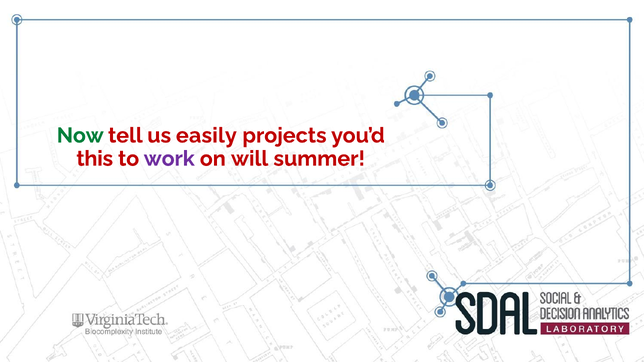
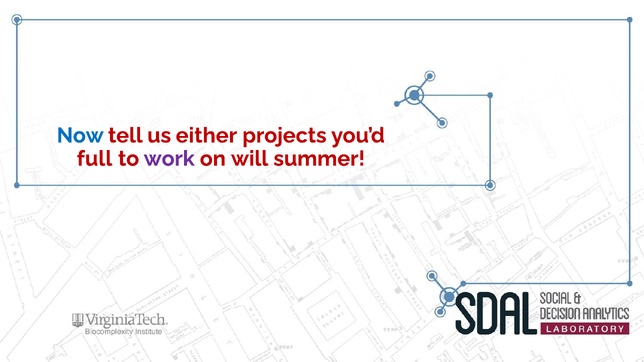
Now colour: green -> blue
easily: easily -> either
this: this -> full
